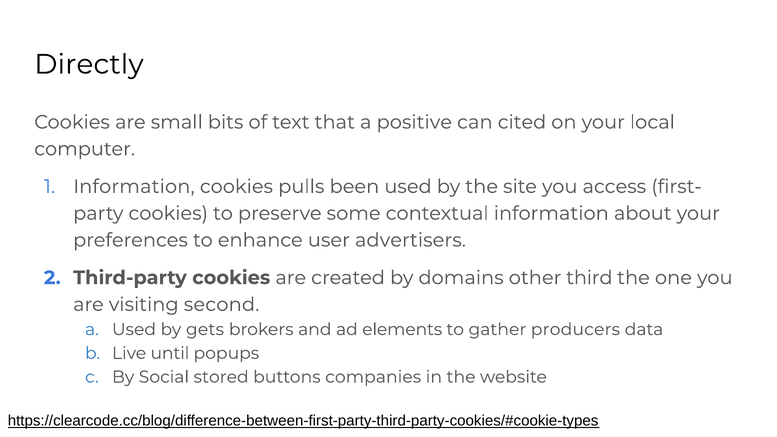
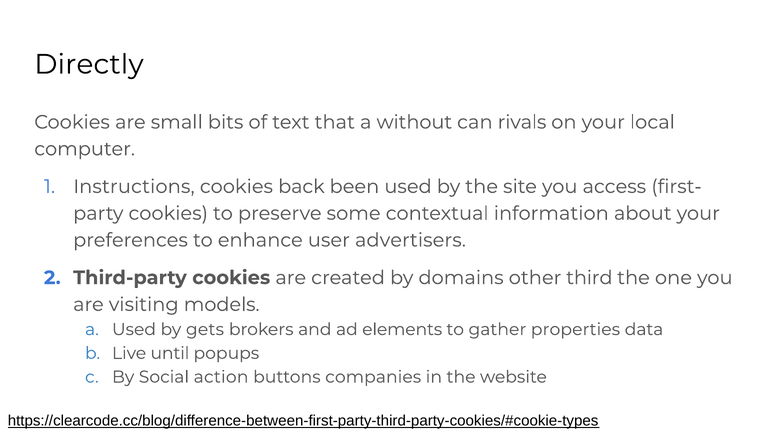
positive: positive -> without
cited: cited -> rivals
Information at (134, 187): Information -> Instructions
pulls: pulls -> back
second: second -> models
producers: producers -> properties
stored: stored -> action
